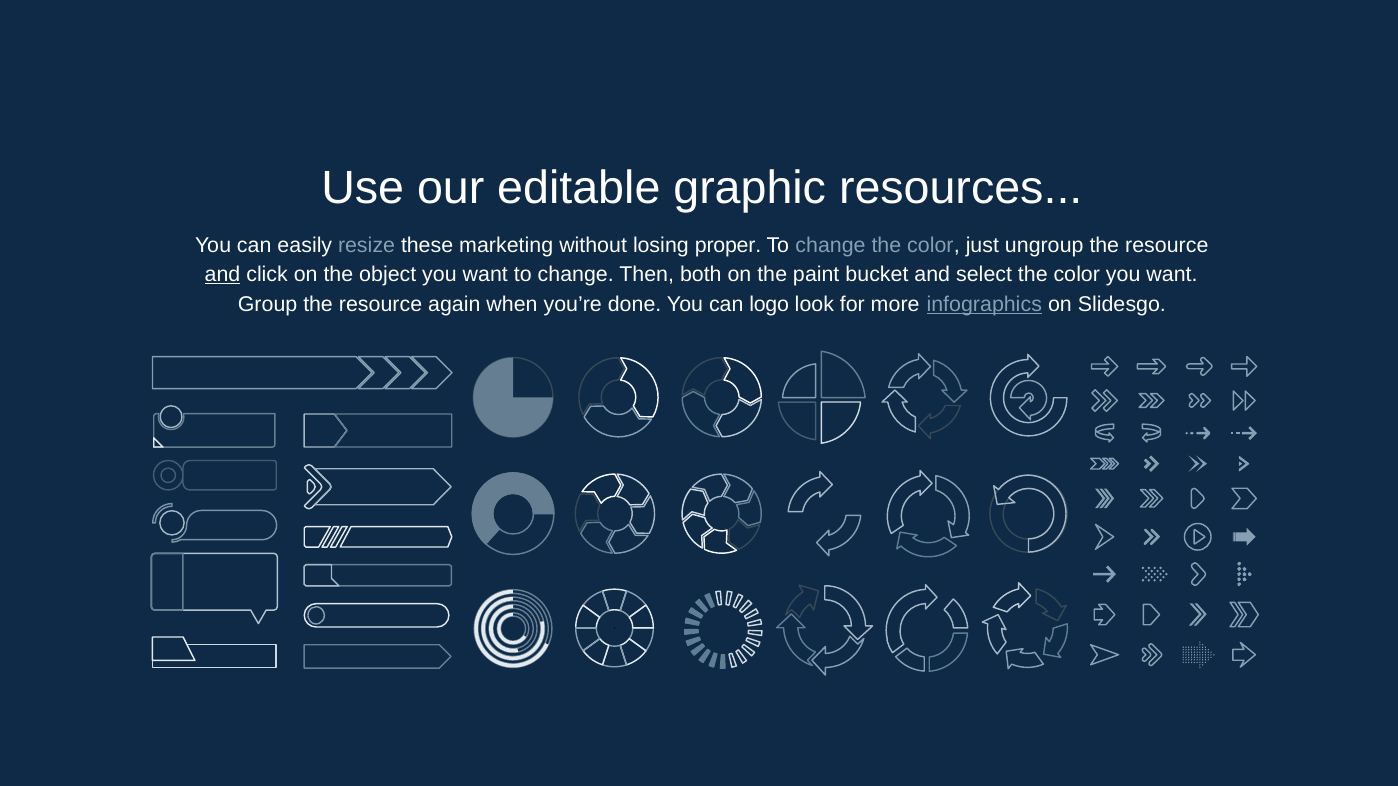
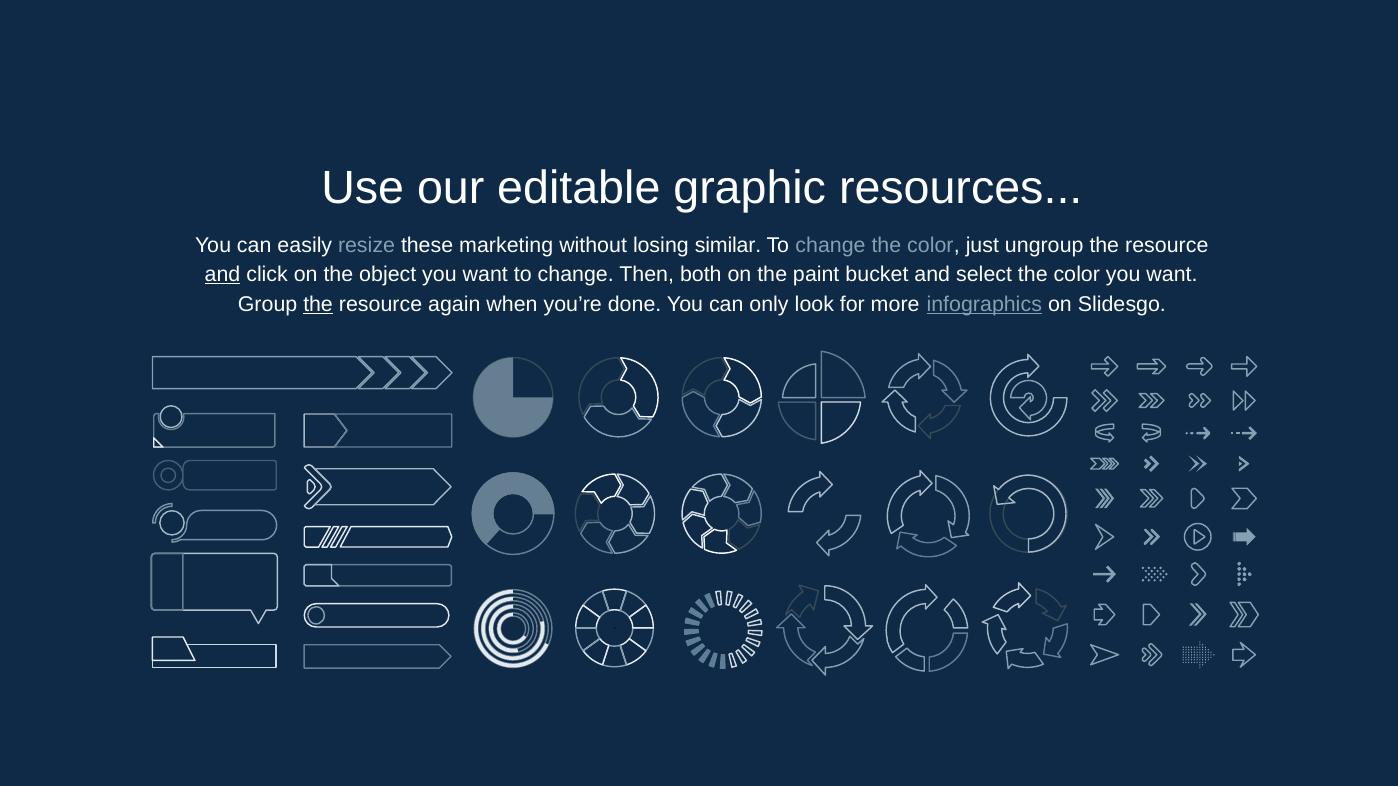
proper: proper -> similar
the at (318, 304) underline: none -> present
logo: logo -> only
